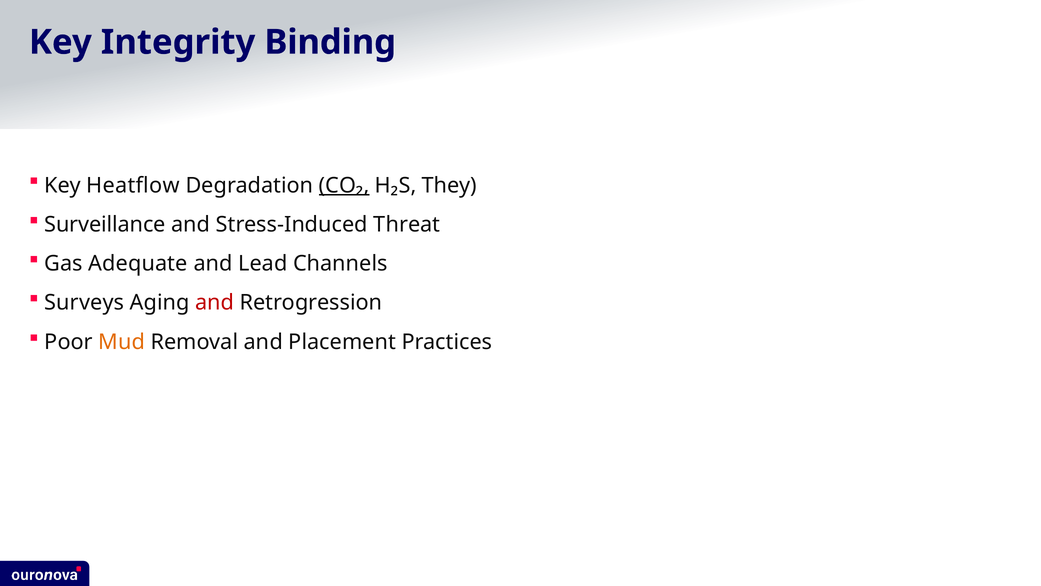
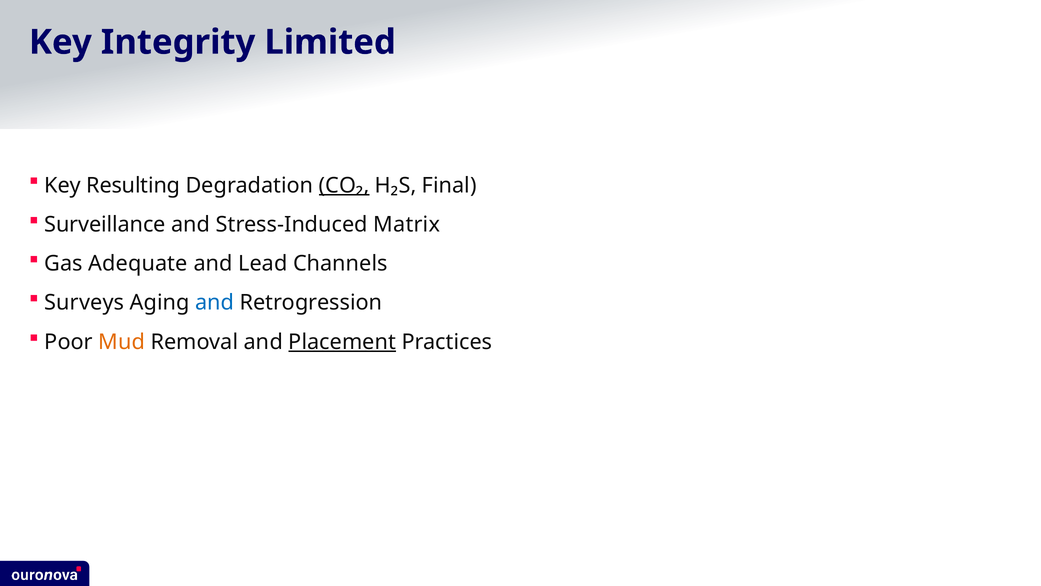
Binding: Binding -> Limited
Heatflow: Heatflow -> Resulting
They: They -> Final
Threat: Threat -> Matrix
and at (215, 302) colour: red -> blue
Placement underline: none -> present
